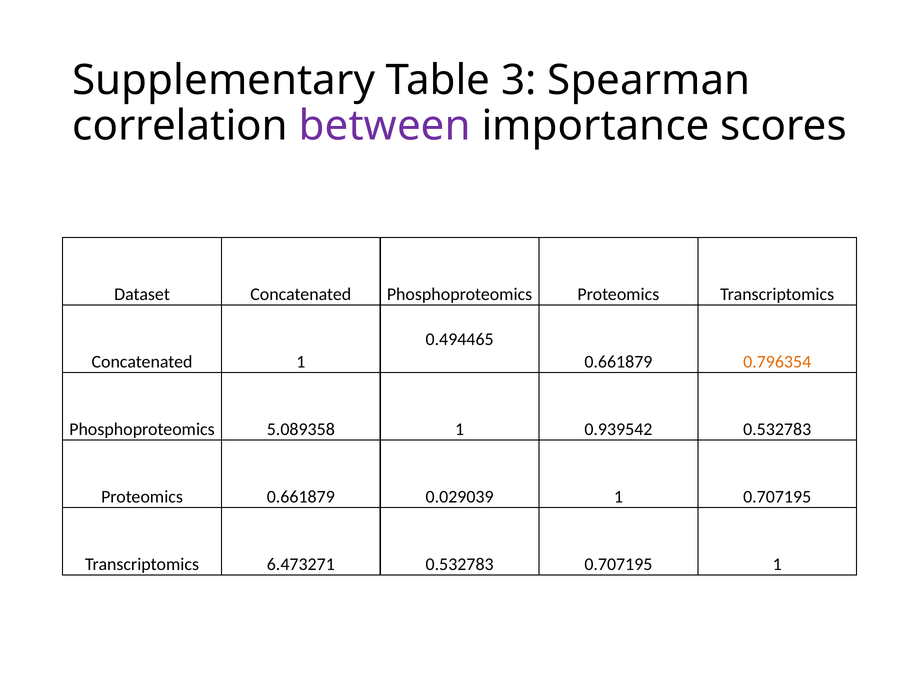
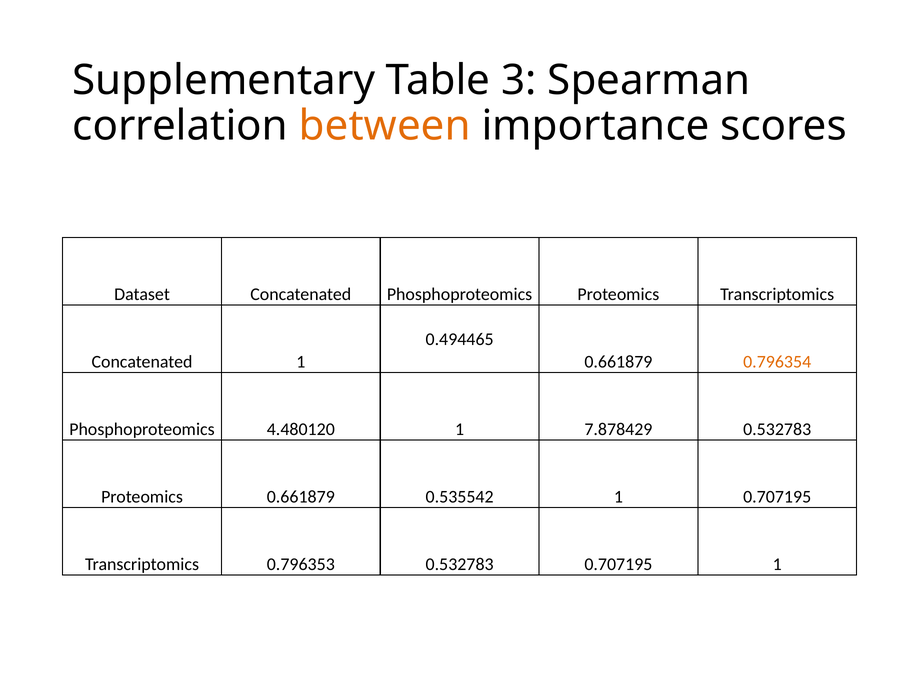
between colour: purple -> orange
5.089358: 5.089358 -> 4.480120
0.939542: 0.939542 -> 7.878429
0.029039: 0.029039 -> 0.535542
6.473271: 6.473271 -> 0.796353
